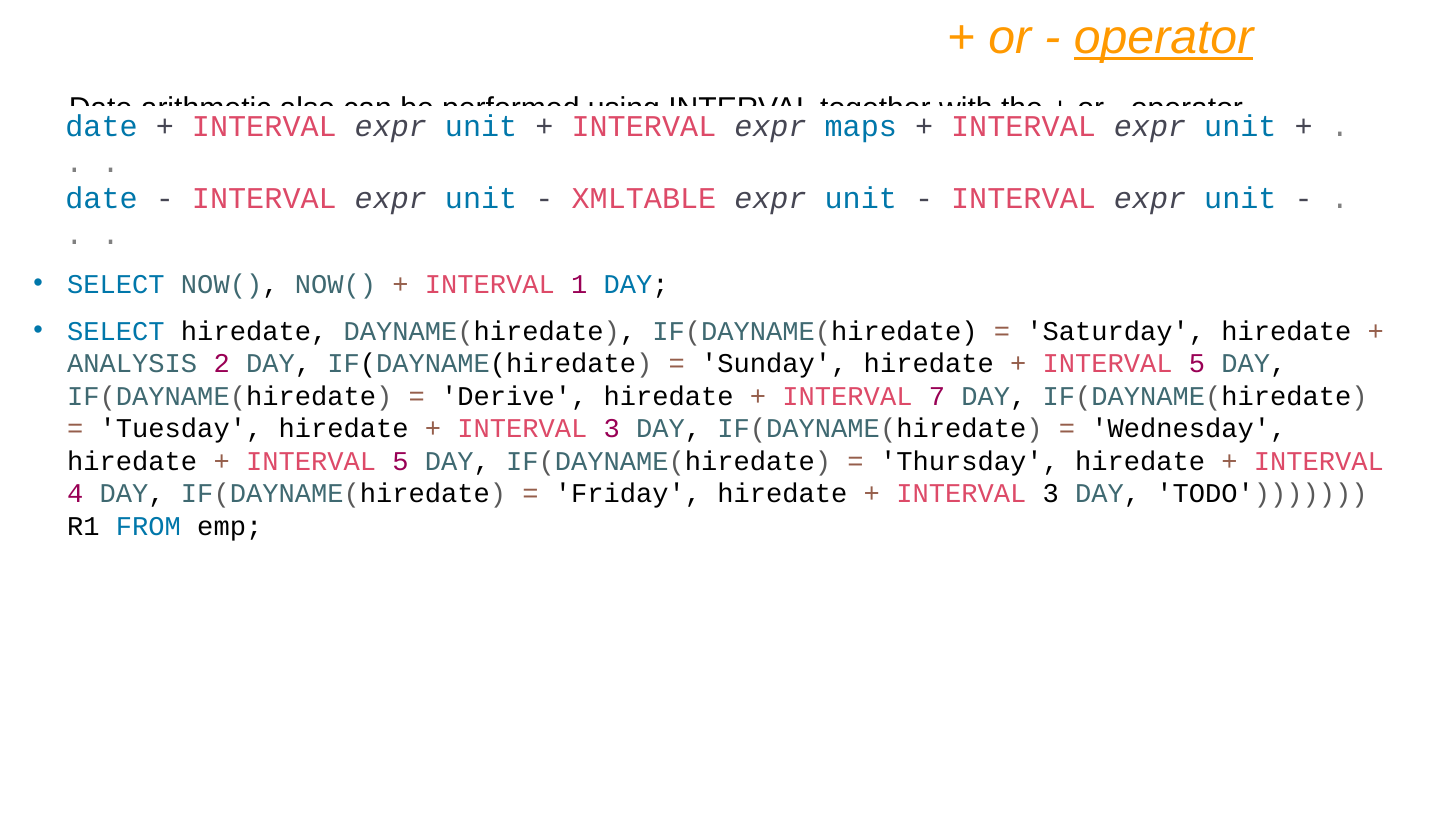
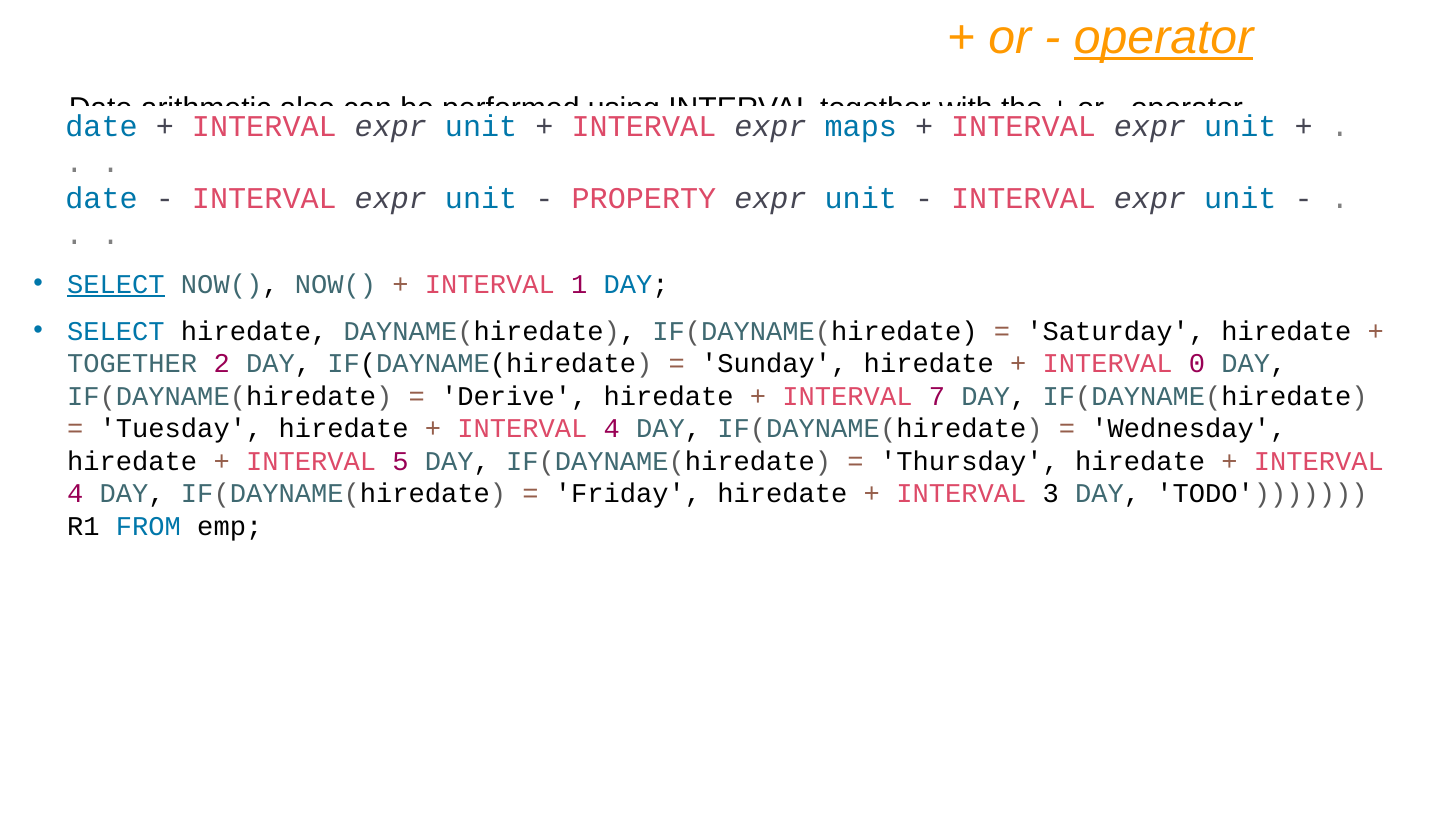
XMLTABLE: XMLTABLE -> PROPERTY
SELECT at (116, 284) underline: none -> present
ANALYSIS at (132, 364): ANALYSIS -> TOGETHER
5 at (1197, 364): 5 -> 0
3 at (612, 429): 3 -> 4
